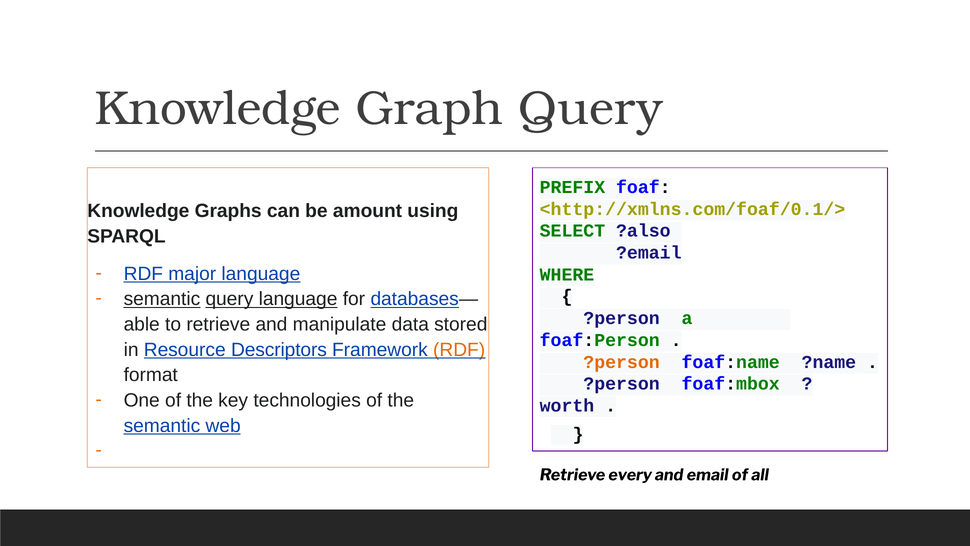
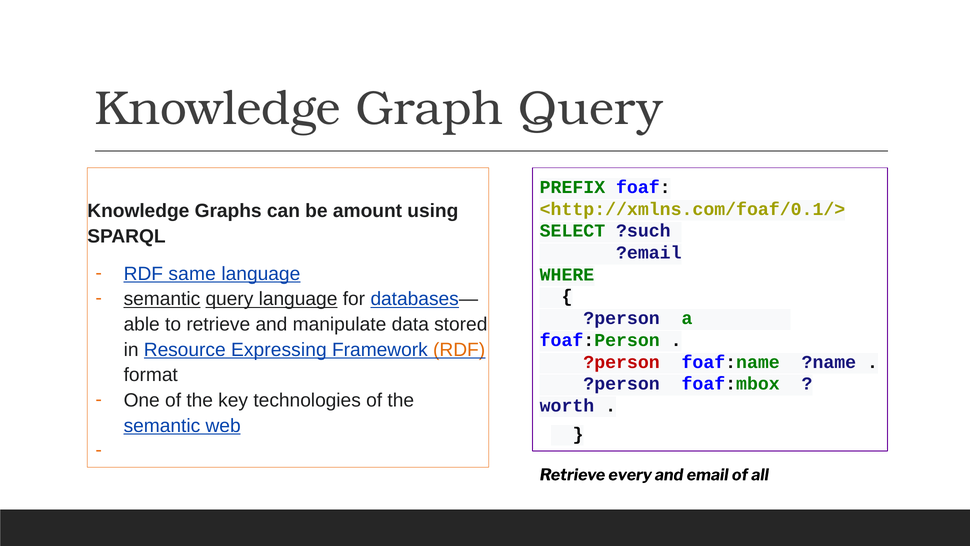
?also: ?also -> ?such
major: major -> same
Descriptors: Descriptors -> Expressing
?person at (622, 362) colour: orange -> red
